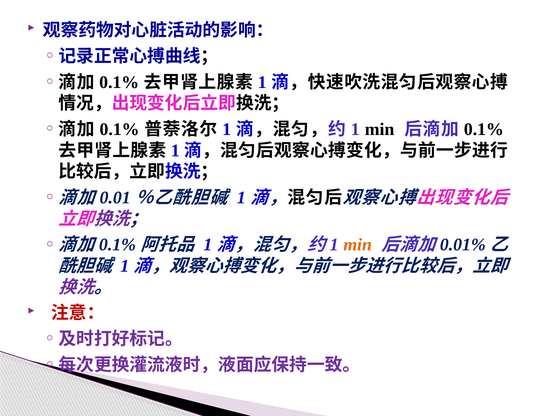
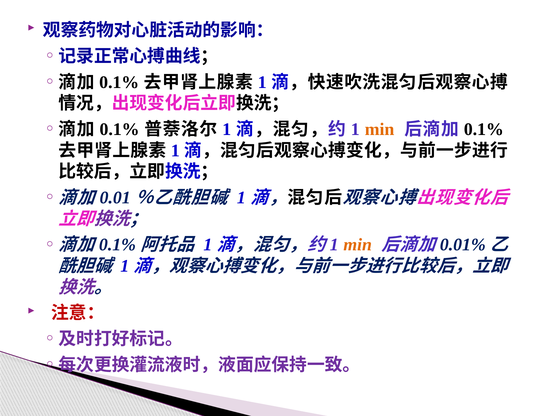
min at (380, 129) colour: black -> orange
